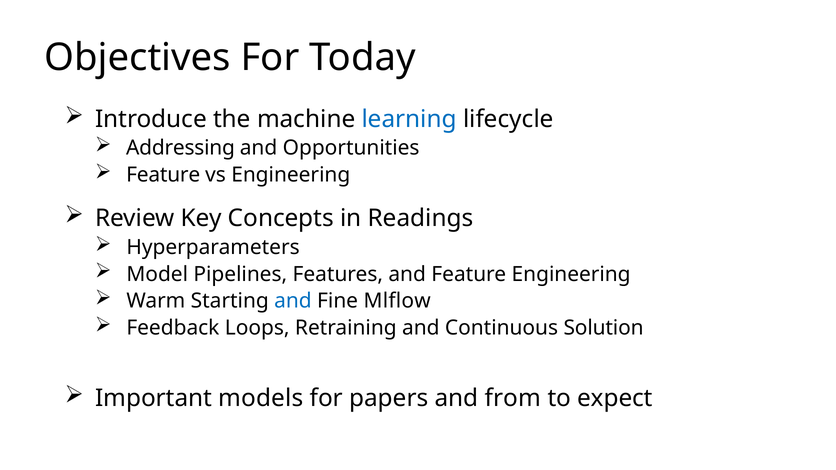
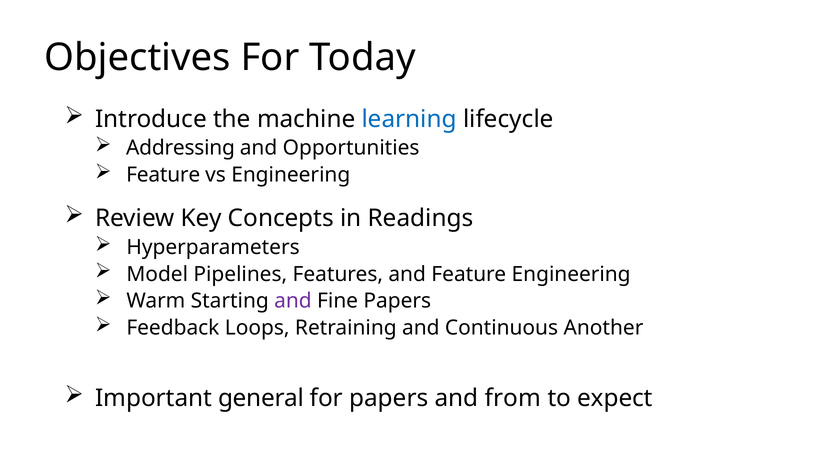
and at (293, 301) colour: blue -> purple
Fine Mlflow: Mlflow -> Papers
Solution: Solution -> Another
models: models -> general
